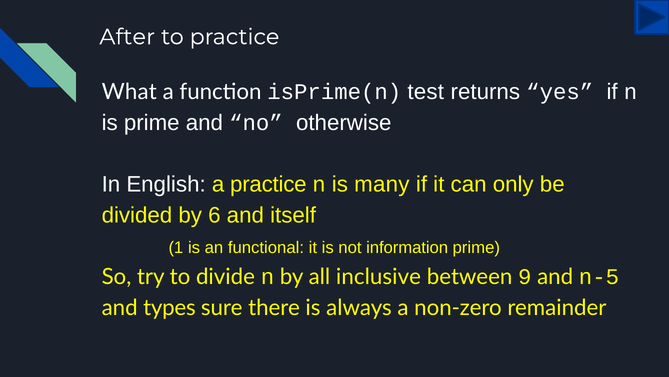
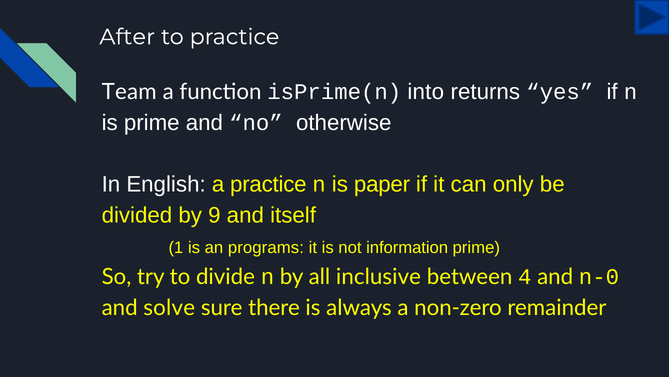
What: What -> Team
test: test -> into
many: many -> paper
6: 6 -> 9
functional: functional -> programs
9: 9 -> 4
n-5: n-5 -> n-0
types: types -> solve
